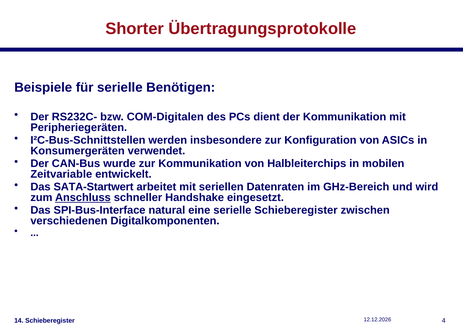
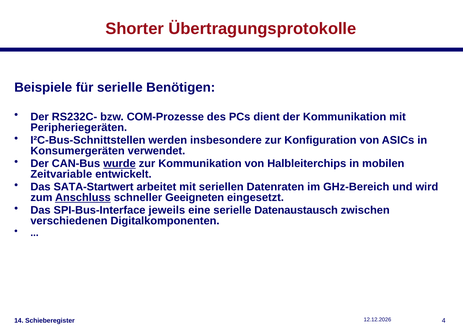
COM-Digitalen: COM-Digitalen -> COM-Prozesse
wurde underline: none -> present
Handshake: Handshake -> Geeigneten
natural: natural -> jeweils
serielle Schieberegister: Schieberegister -> Datenaustausch
